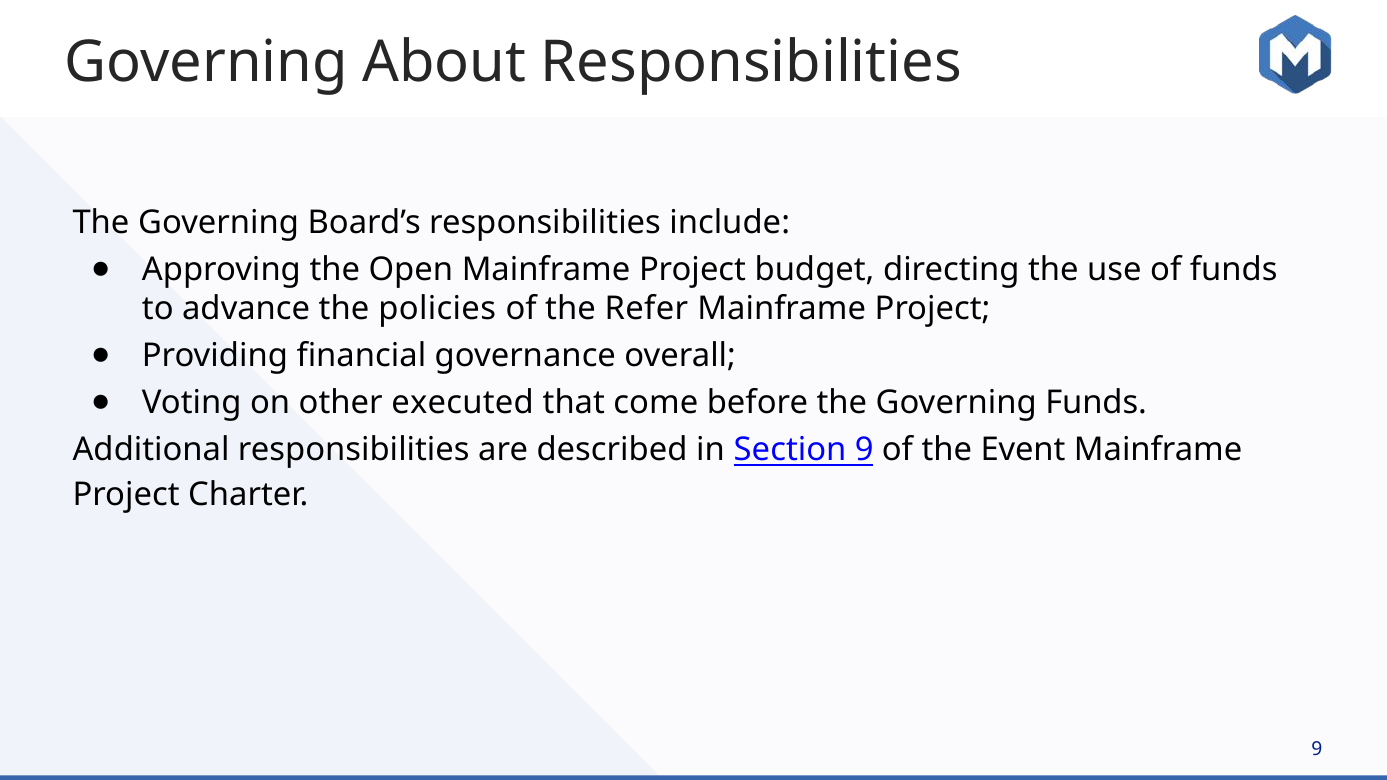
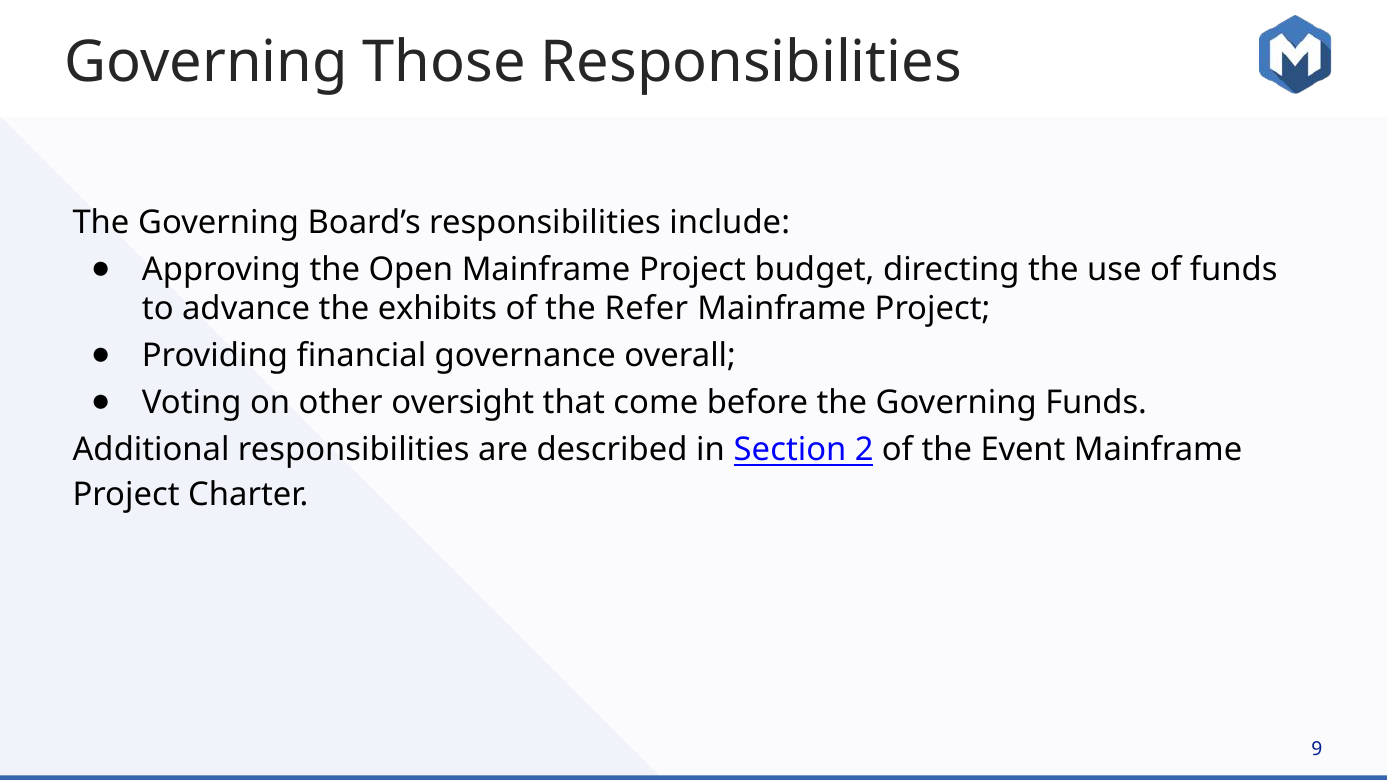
About: About -> Those
policies: policies -> exhibits
executed: executed -> oversight
Section 9: 9 -> 2
